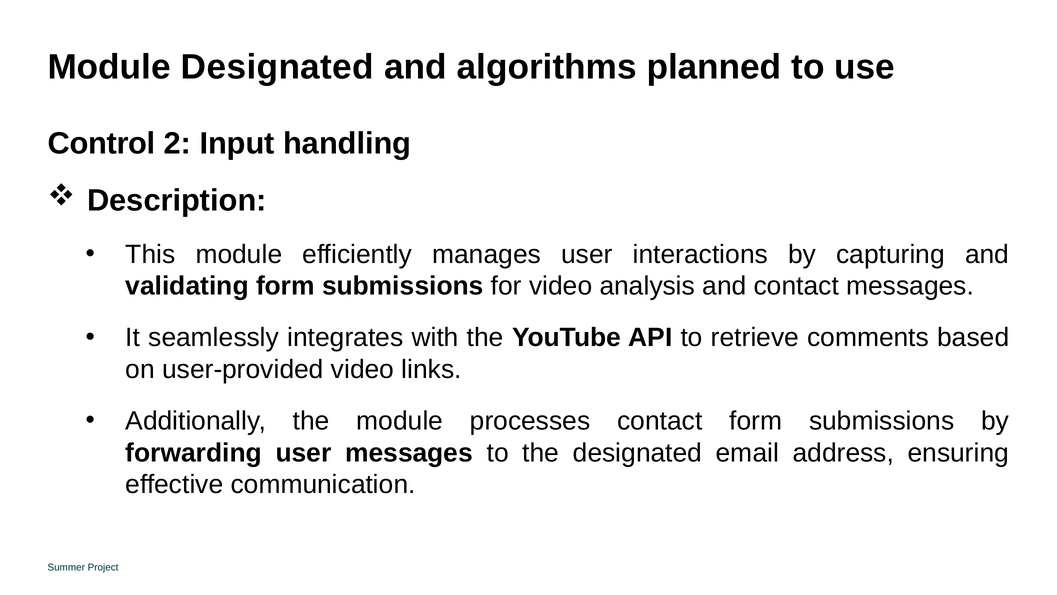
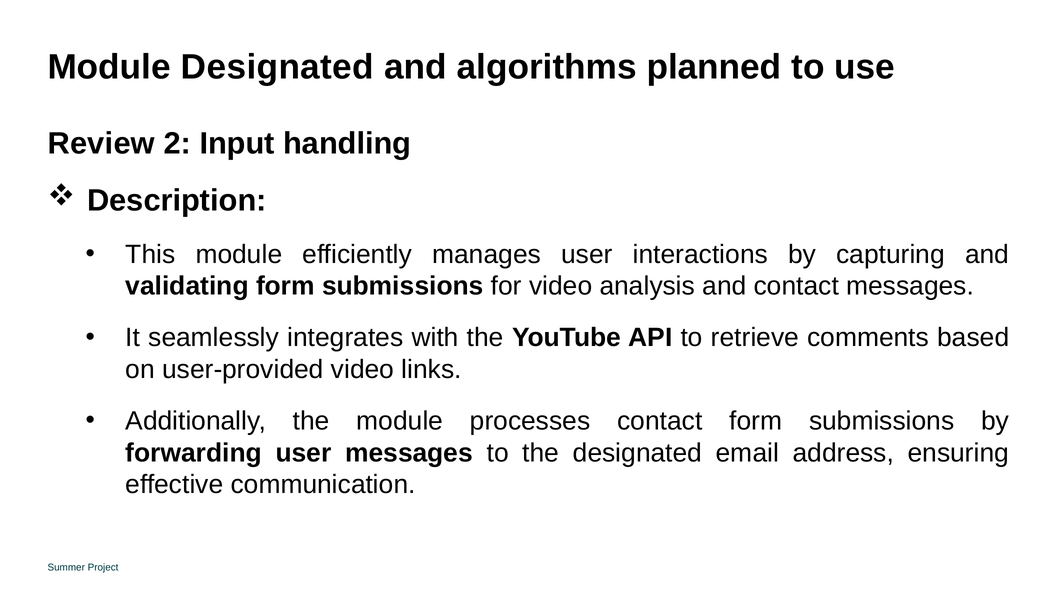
Control: Control -> Review
